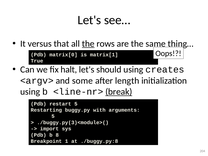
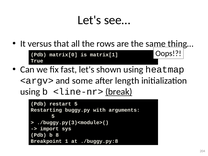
the at (88, 44) underline: present -> none
halt: halt -> fast
should: should -> shown
creates: creates -> heatmap
